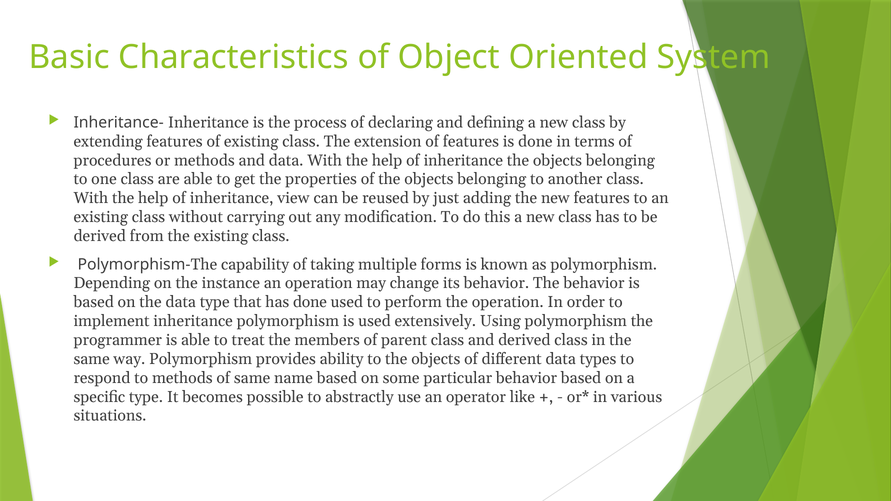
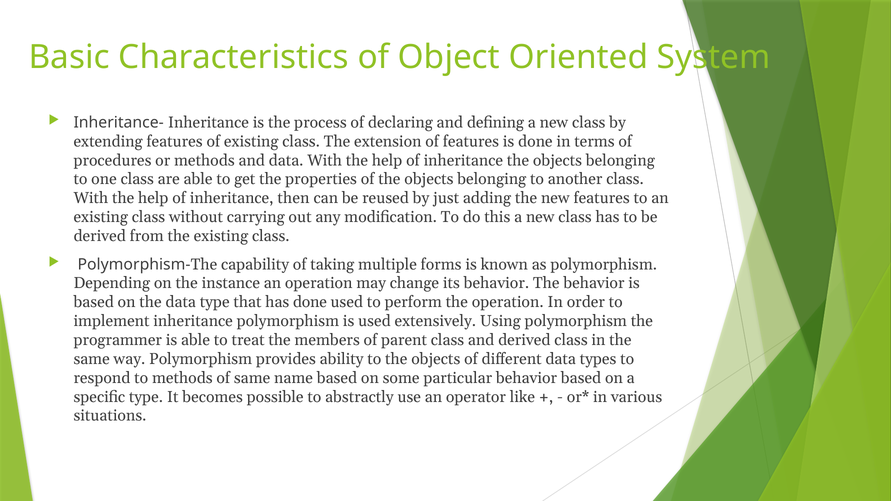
view: view -> then
